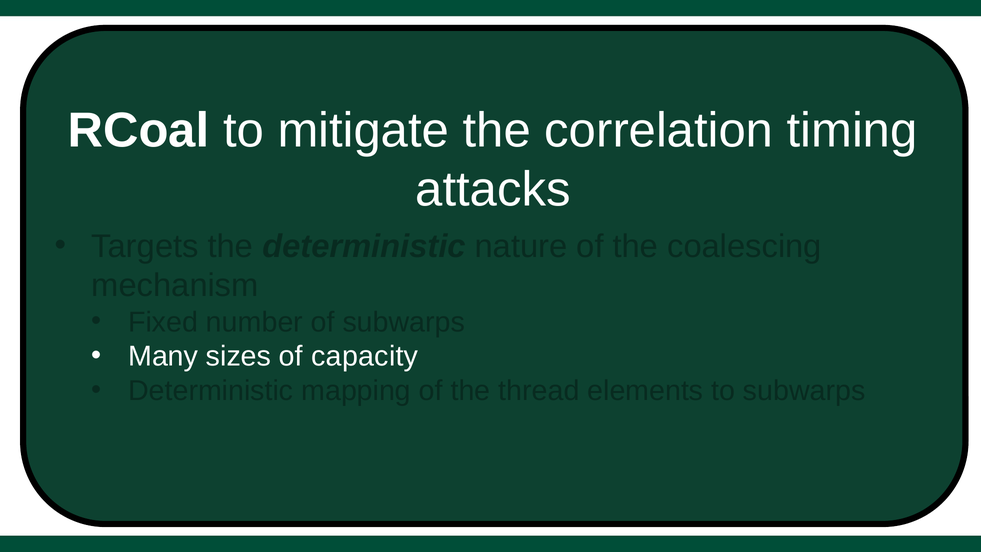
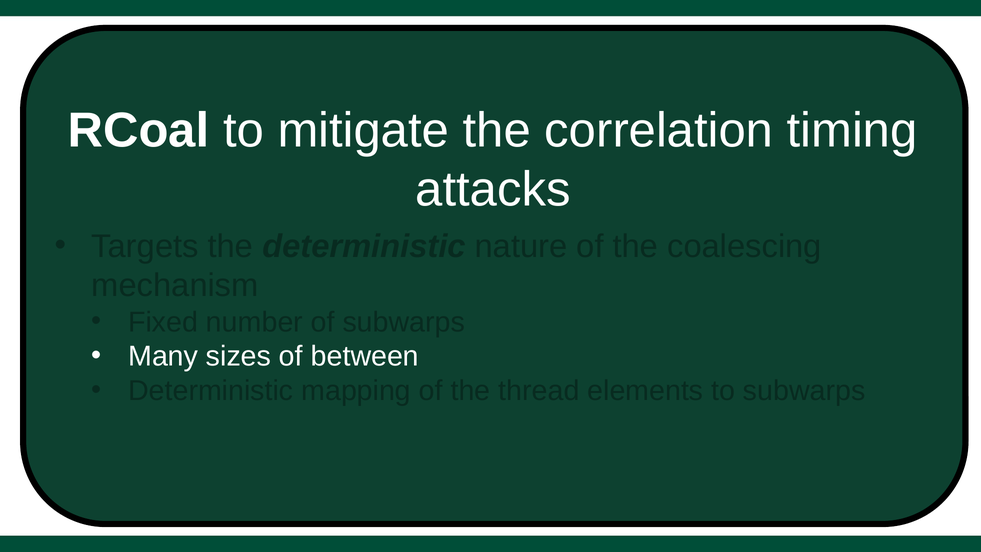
capacity: capacity -> between
